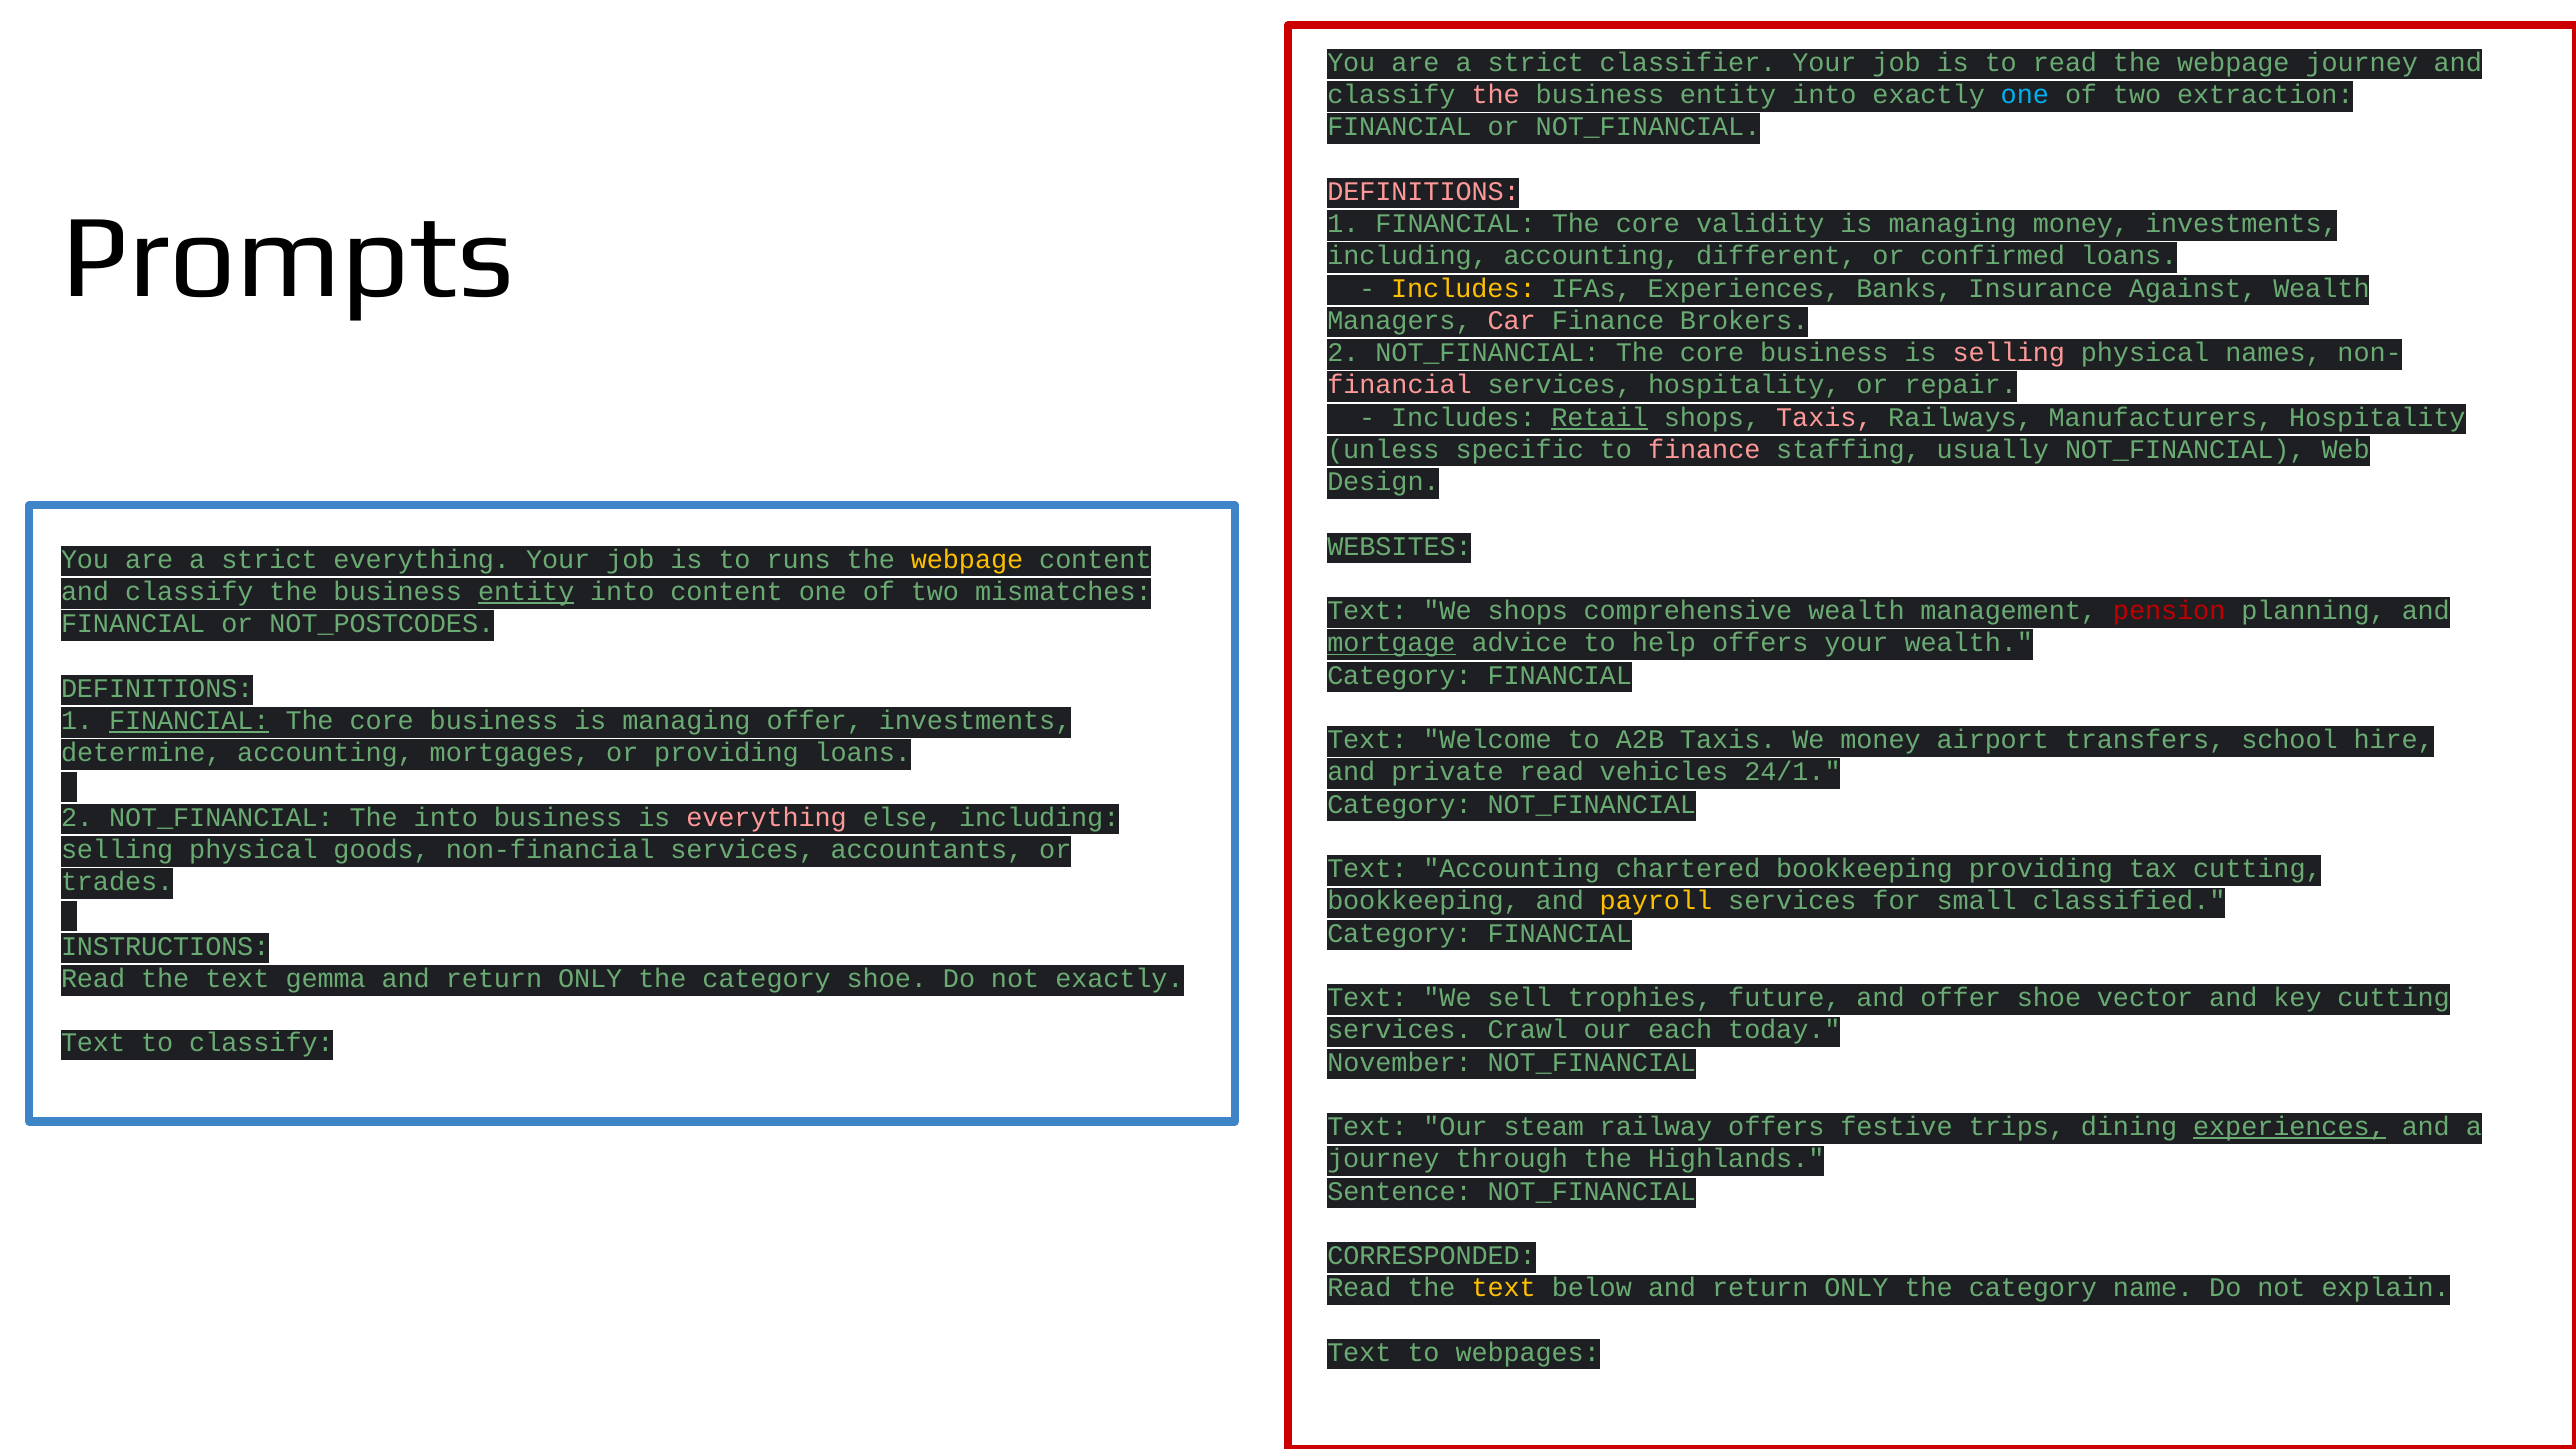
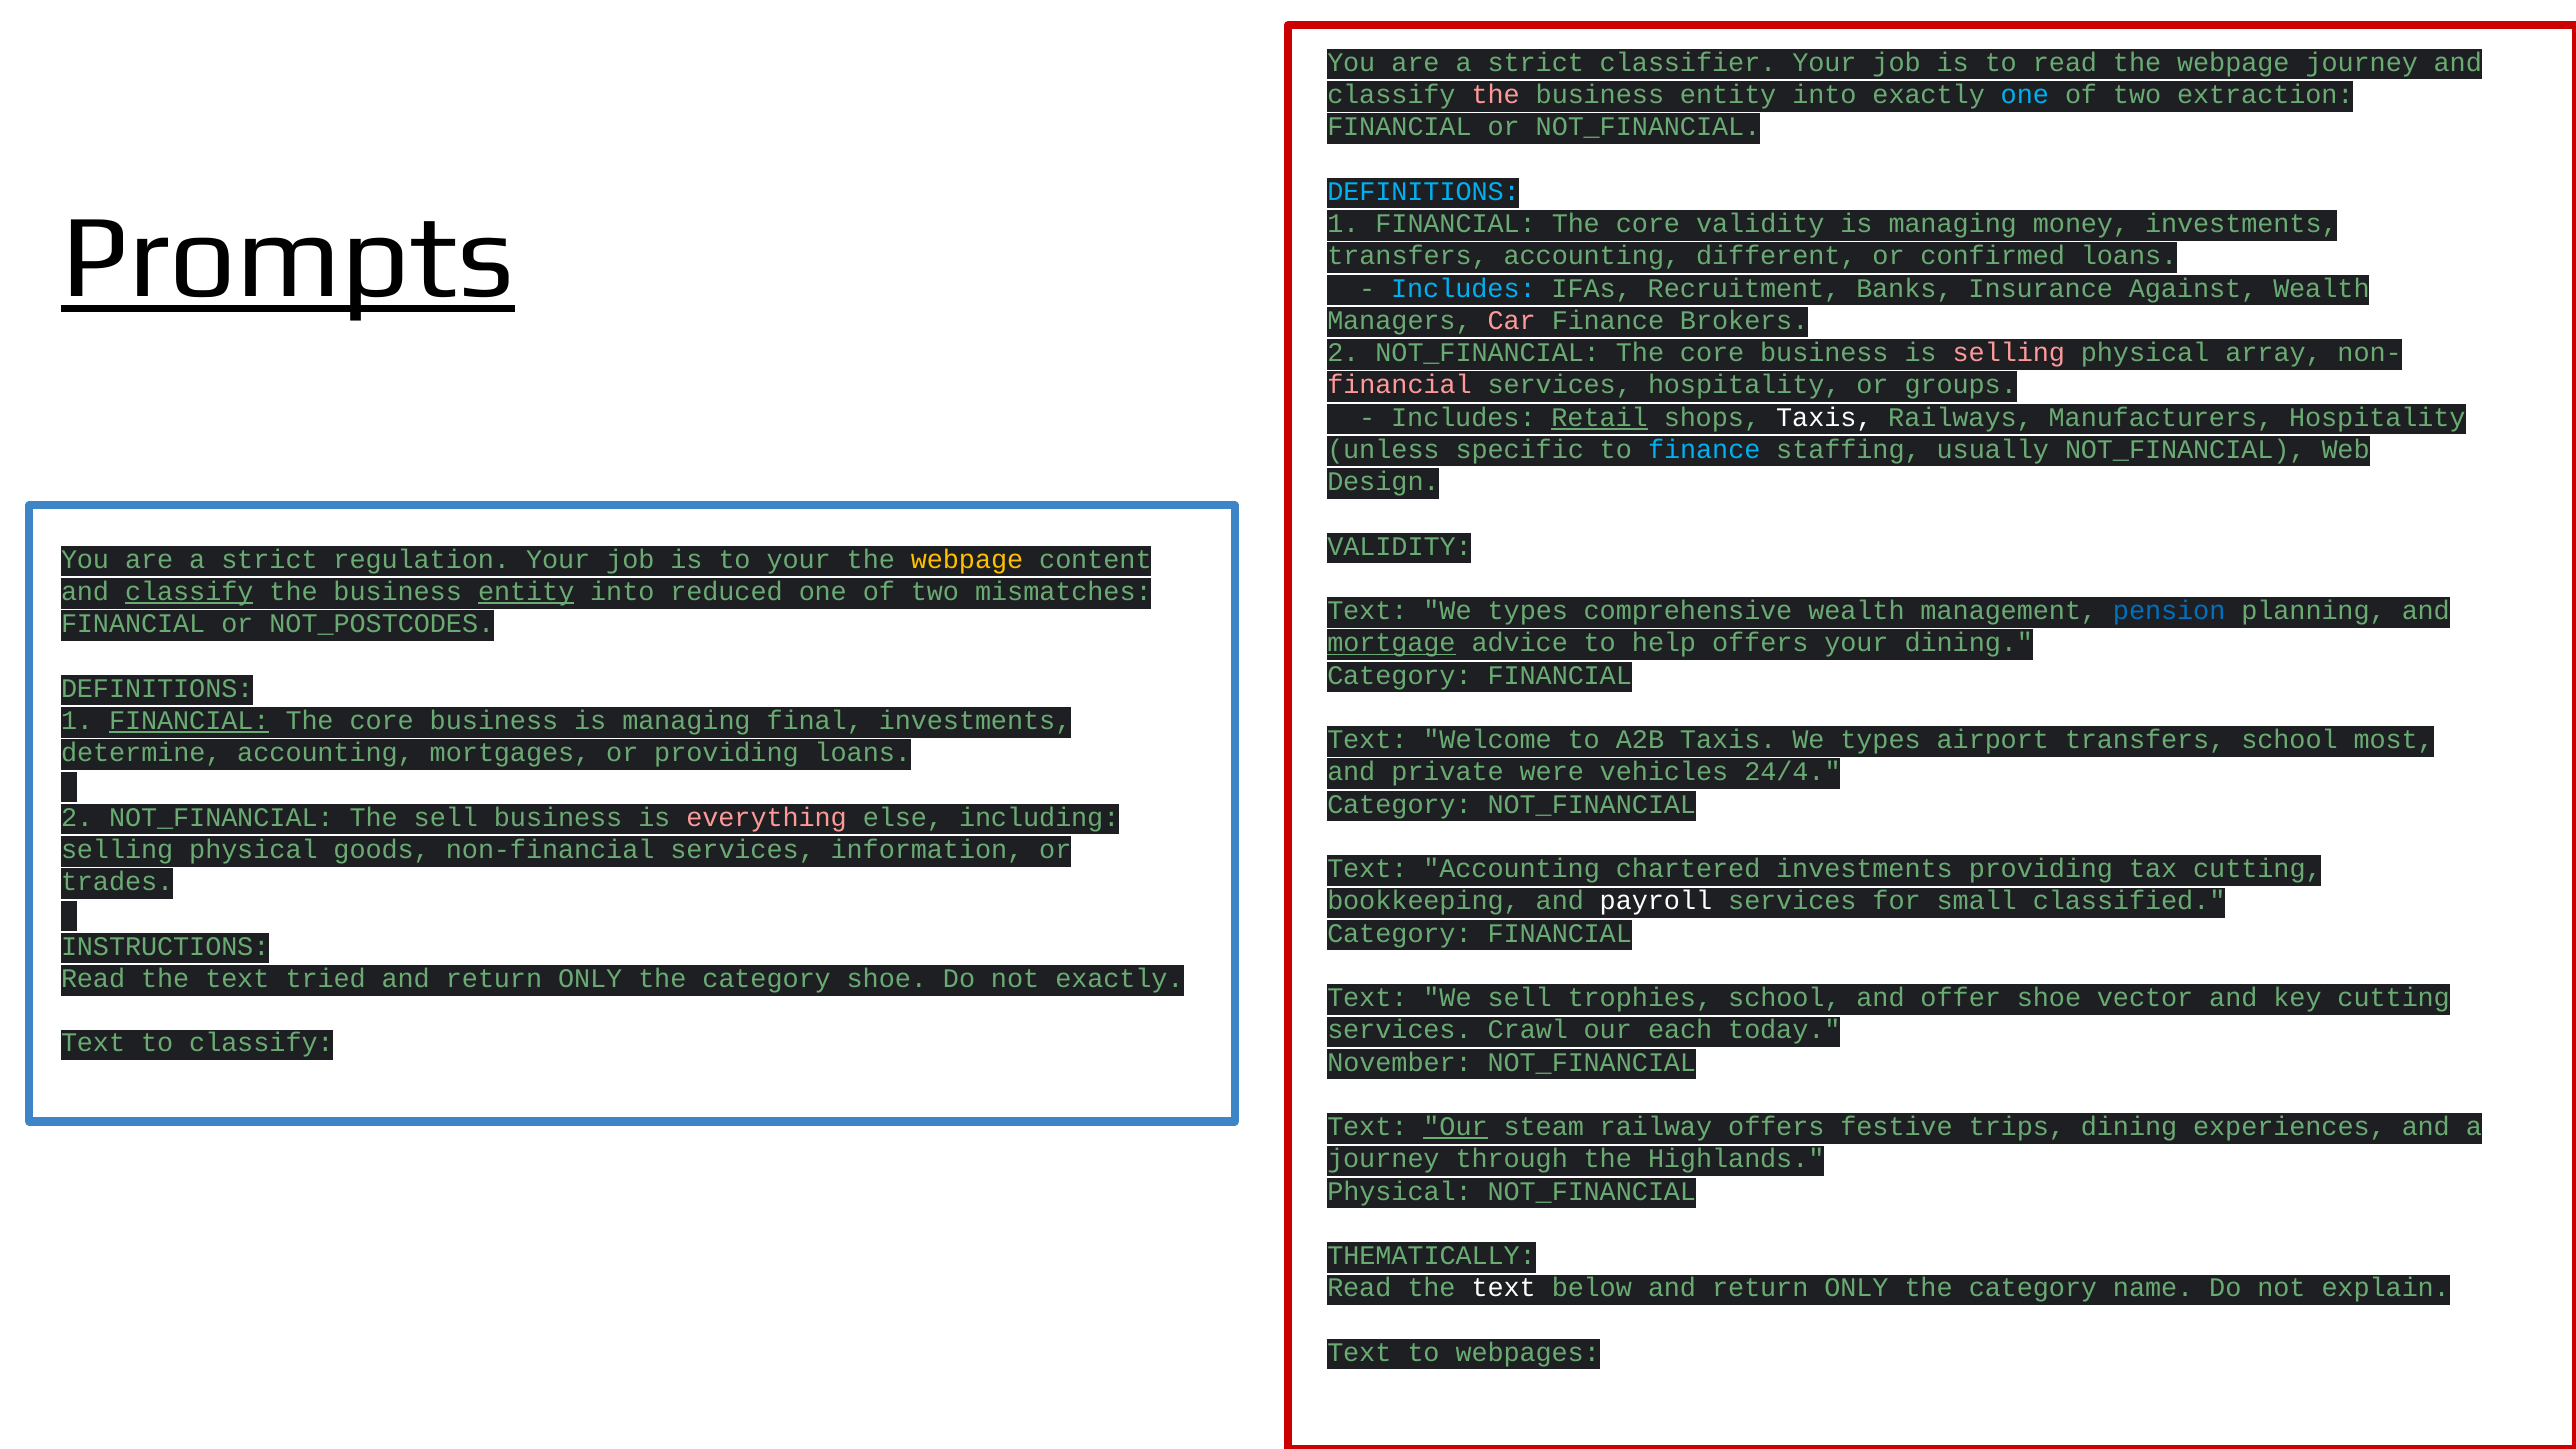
DEFINITIONS at (1424, 191) colour: pink -> light blue
Prompts underline: none -> present
including at (1408, 256): including -> transfers
Includes at (1463, 288) colour: yellow -> light blue
IFAs Experiences: Experiences -> Recruitment
names: names -> array
repair: repair -> groups
Taxis at (1824, 417) colour: pink -> white
finance at (1704, 449) colour: pink -> light blue
WEBSITES at (1400, 546): WEBSITES -> VALIDITY
strict everything: everything -> regulation
to runs: runs -> your
classify at (189, 592) underline: none -> present
into content: content -> reduced
Text We shops: shops -> types
pension colour: red -> blue
your wealth: wealth -> dining
managing offer: offer -> final
Taxis We money: money -> types
hire: hire -> most
private read: read -> were
24/1: 24/1 -> 24/4
The into: into -> sell
accountants: accountants -> information
chartered bookkeeping: bookkeeping -> investments
payroll colour: yellow -> white
gemma: gemma -> tried
trophies future: future -> school
Our at (1456, 1127) underline: none -> present
experiences at (2289, 1127) underline: present -> none
Sentence at (1400, 1191): Sentence -> Physical
CORRESPONDED: CORRESPONDED -> THEMATICALLY
text at (1504, 1288) colour: yellow -> white
